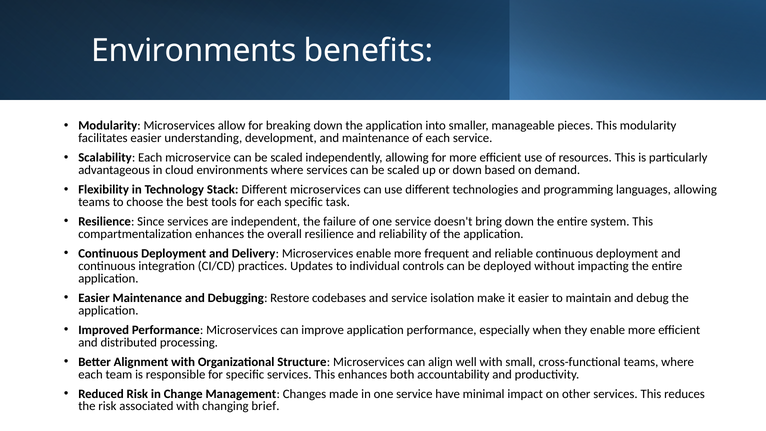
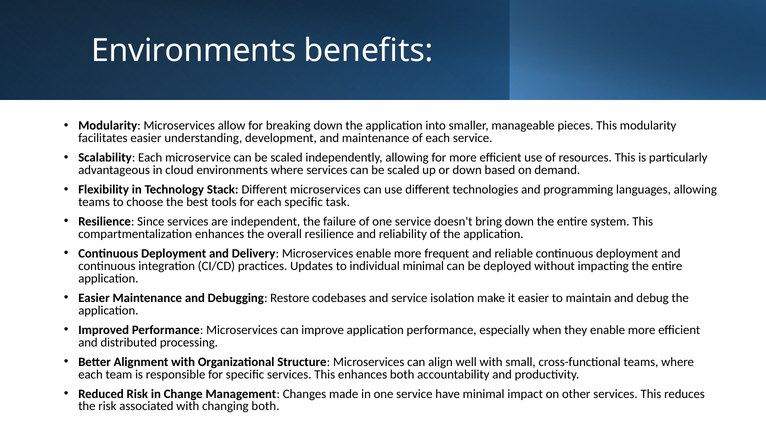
individual controls: controls -> minimal
changing brief: brief -> both
